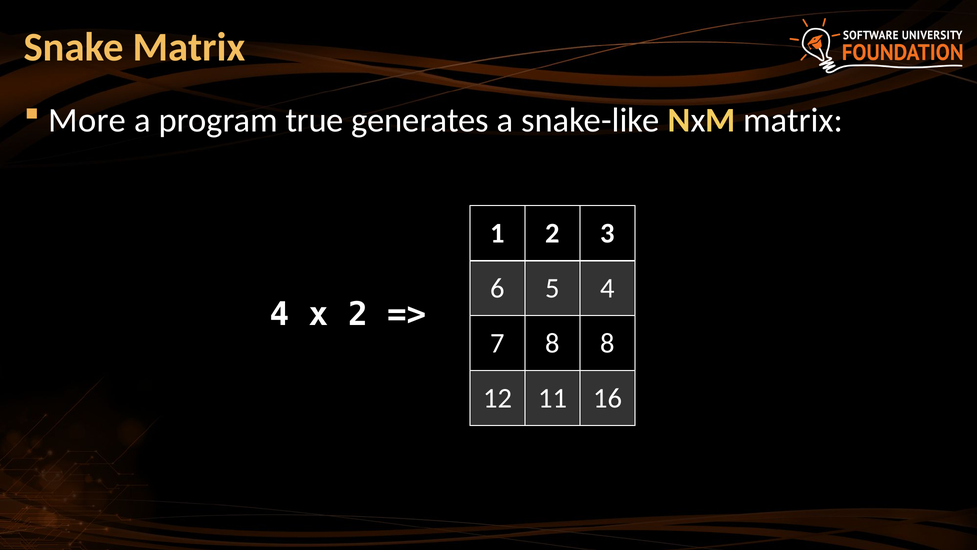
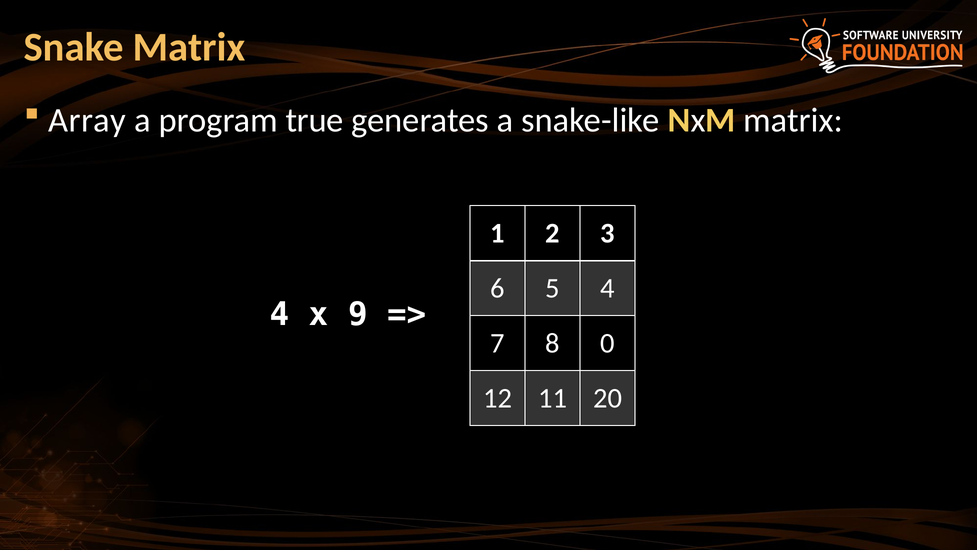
More: More -> Array
x 2: 2 -> 9
8 8: 8 -> 0
16: 16 -> 20
